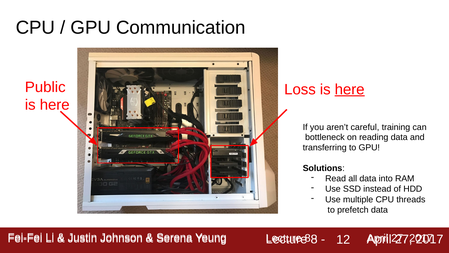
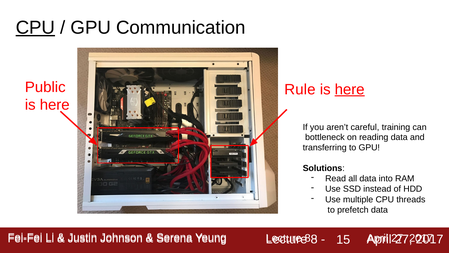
CPU at (35, 28) underline: none -> present
Loss: Loss -> Rule
12: 12 -> 15
